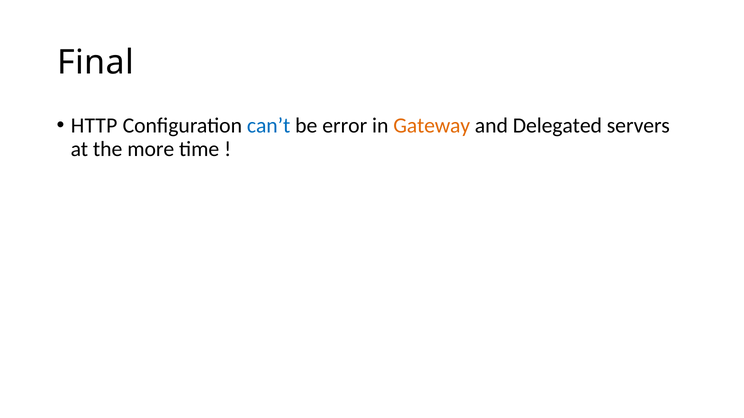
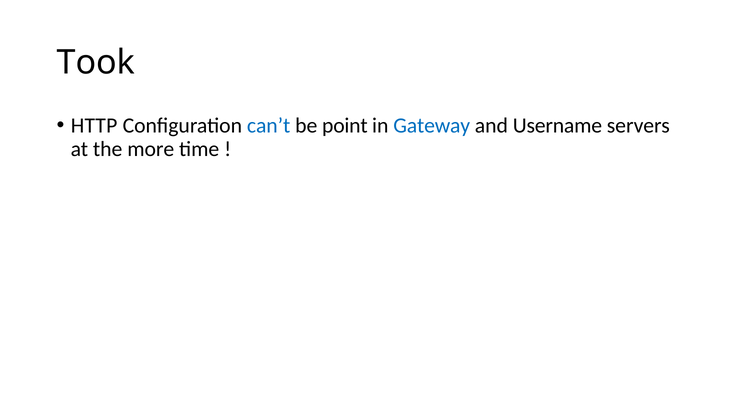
Final: Final -> Took
error: error -> point
Gateway colour: orange -> blue
Delegated: Delegated -> Username
